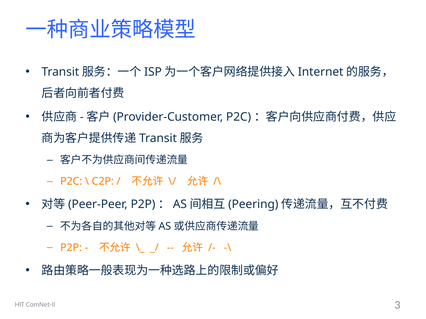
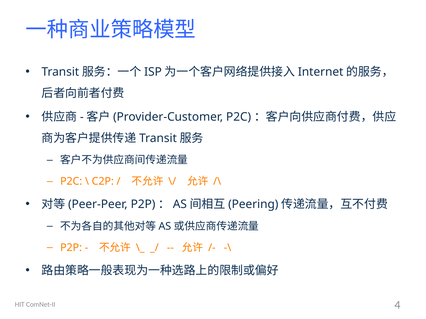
3: 3 -> 4
